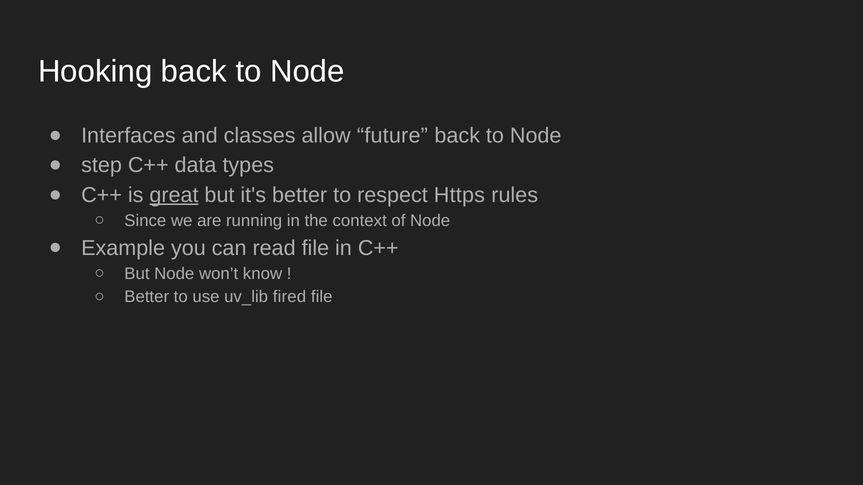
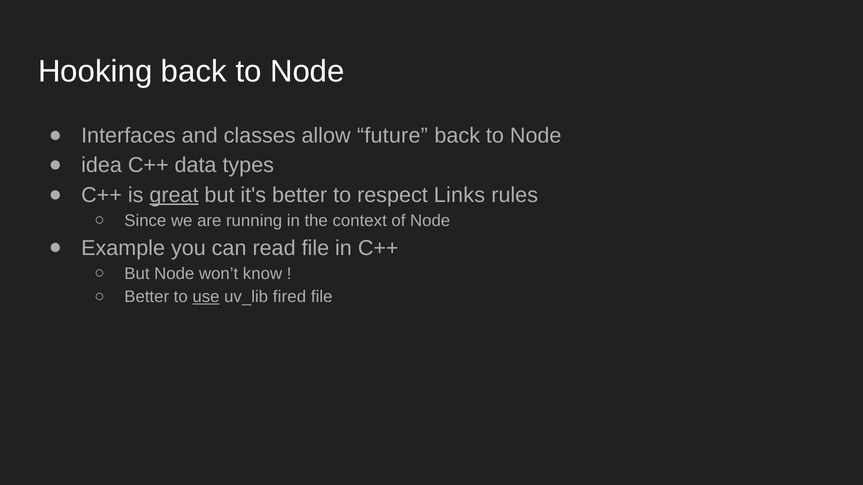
step: step -> idea
Https: Https -> Links
use underline: none -> present
